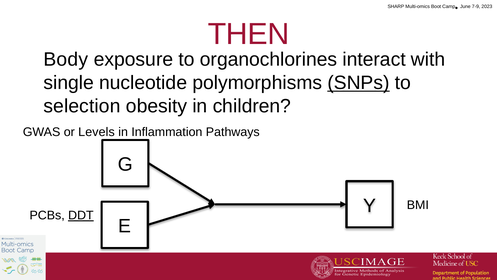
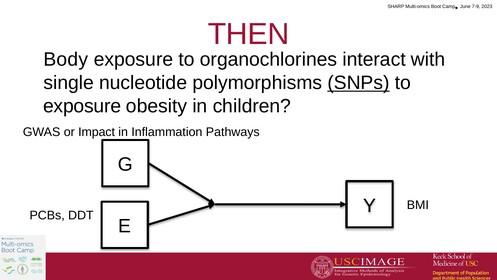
selection at (82, 106): selection -> exposure
Levels: Levels -> Impact
DDT underline: present -> none
